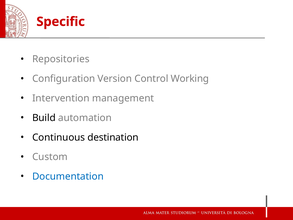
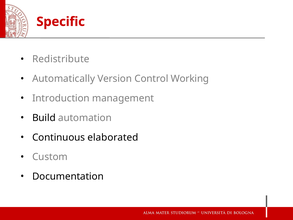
Repositories: Repositories -> Redistribute
Configuration: Configuration -> Automatically
Intervention: Intervention -> Introduction
destination: destination -> elaborated
Documentation colour: blue -> black
